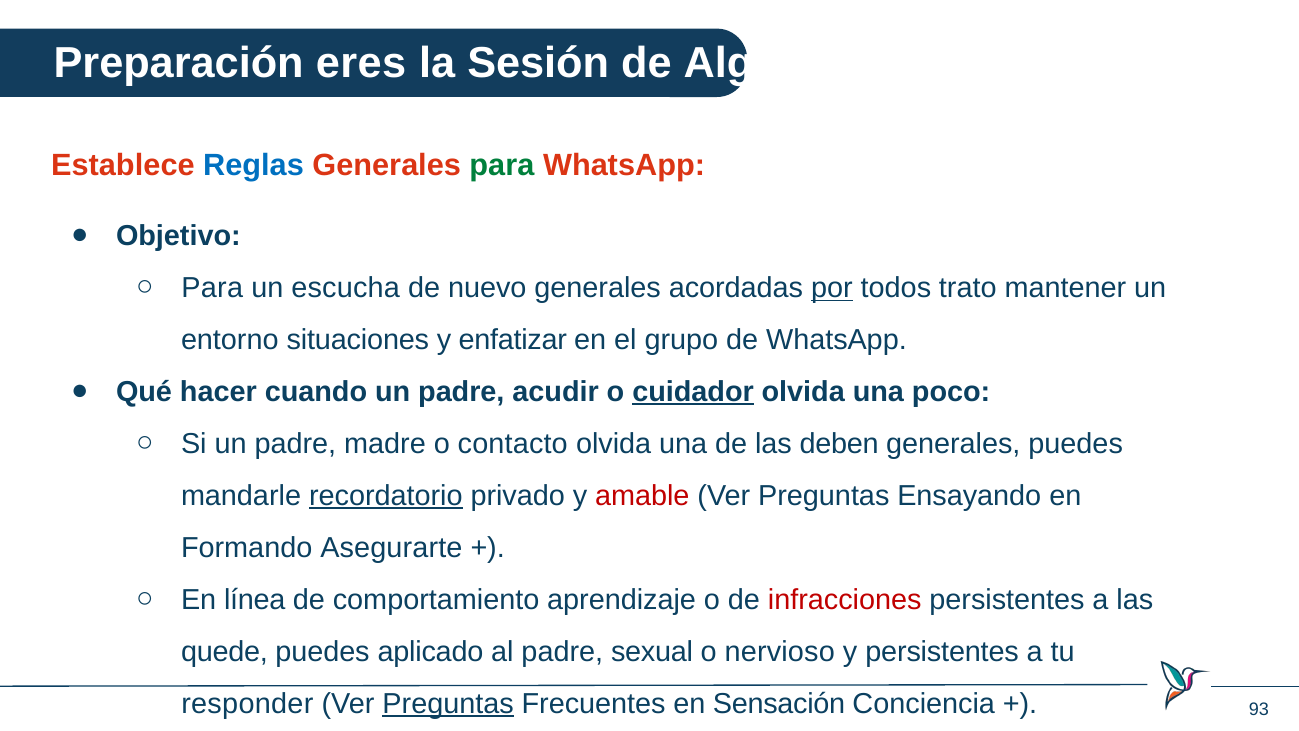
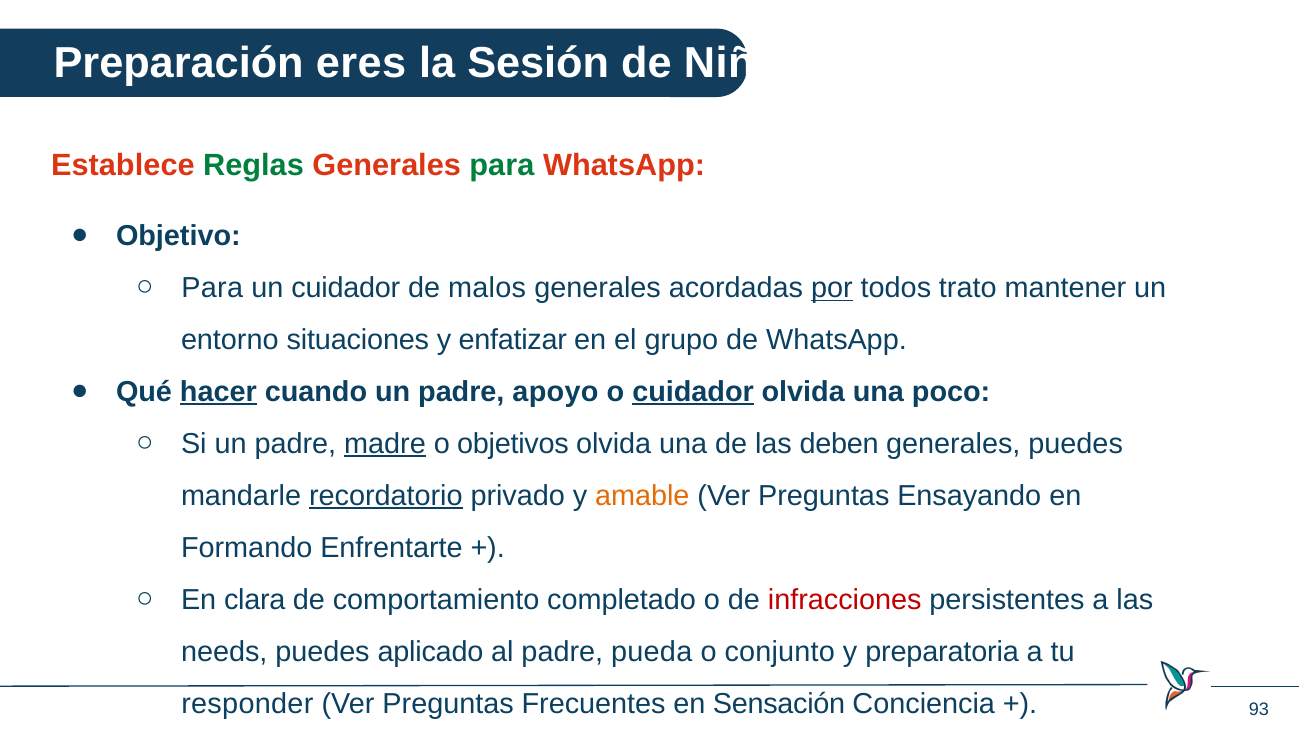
Algo: Algo -> Niña
Reglas colour: blue -> green
un escucha: escucha -> cuidador
nuevo: nuevo -> malos
hacer underline: none -> present
acudir: acudir -> apoyo
madre underline: none -> present
contacto: contacto -> objetivos
amable colour: red -> orange
Asegurarte: Asegurarte -> Enfrentarte
línea: línea -> clara
aprendizaje: aprendizaje -> completado
quede: quede -> needs
sexual: sexual -> pueda
nervioso: nervioso -> conjunto
y persistentes: persistentes -> preparatoria
Preguntas at (448, 703) underline: present -> none
